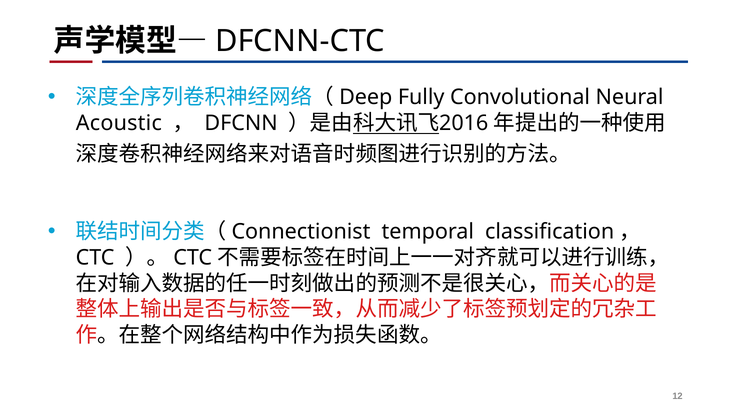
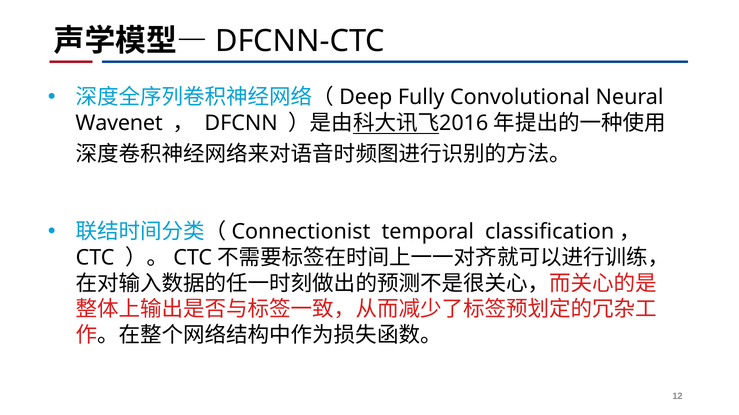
Acoustic: Acoustic -> Wavenet
